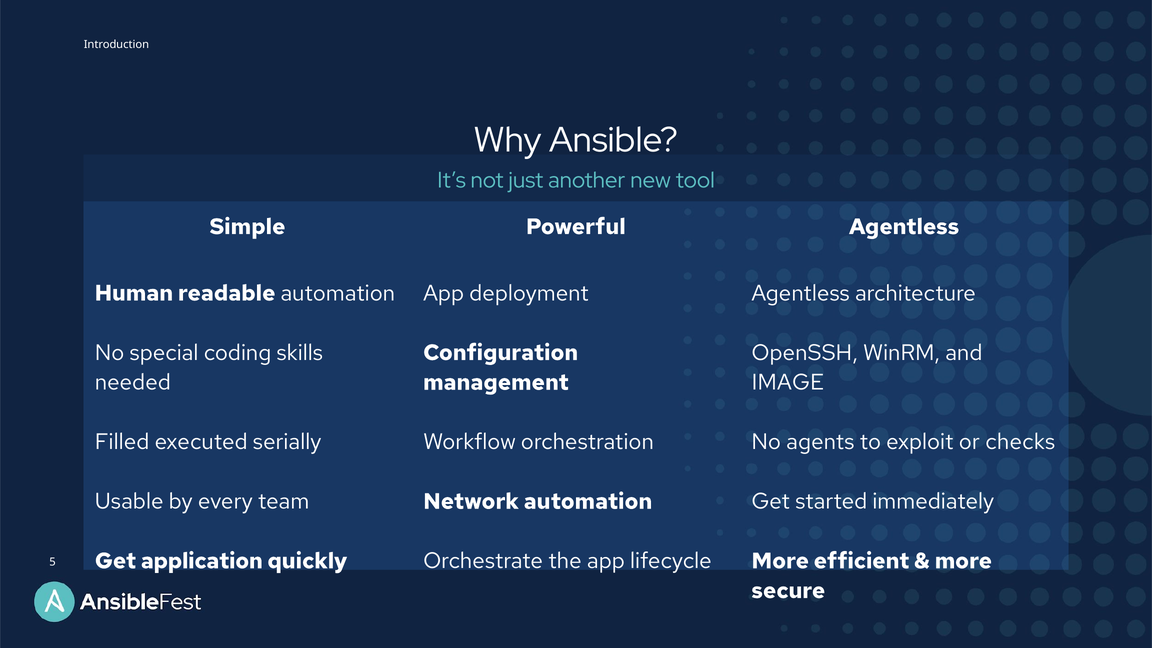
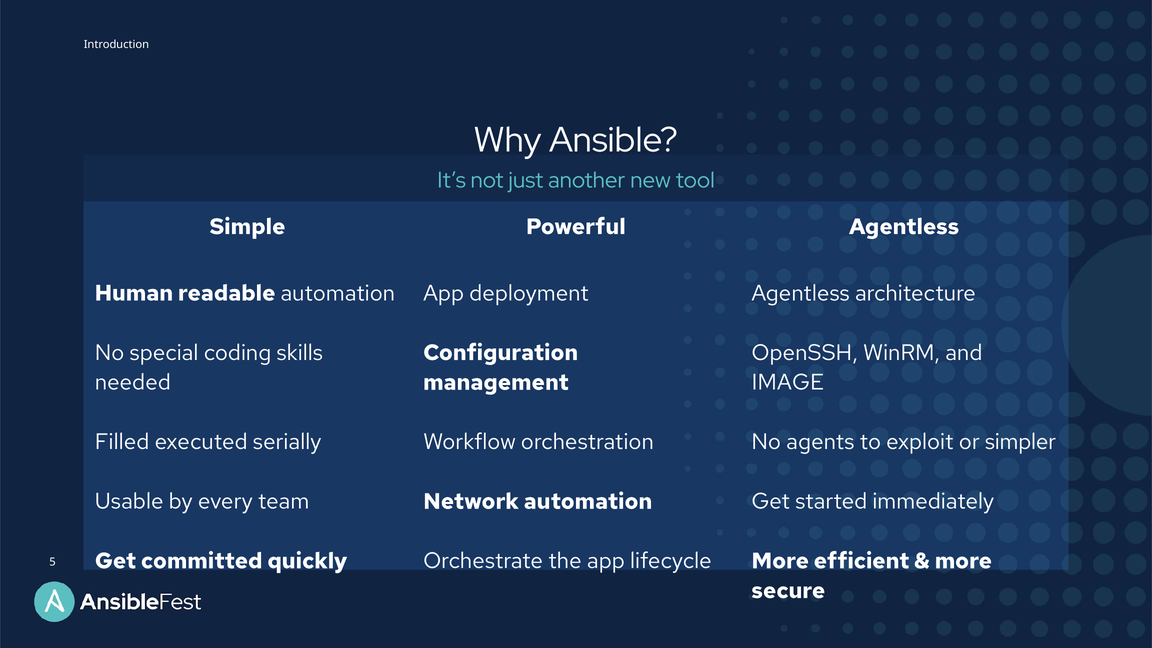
checks: checks -> simpler
application: application -> committed
